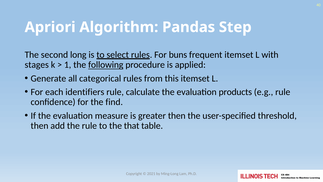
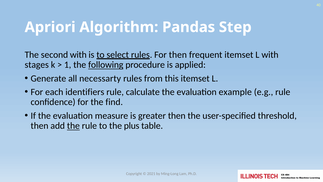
second long: long -> with
For buns: buns -> then
categorical: categorical -> necessarty
products: products -> example
the at (73, 126) underline: none -> present
that: that -> plus
